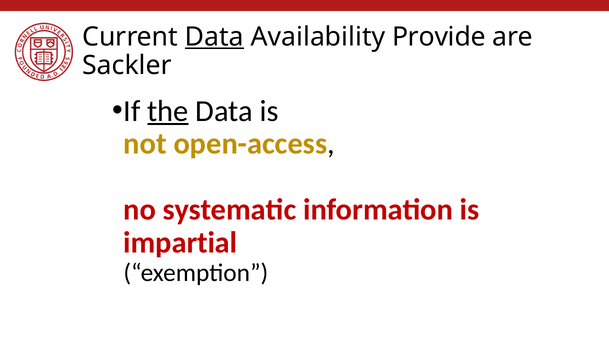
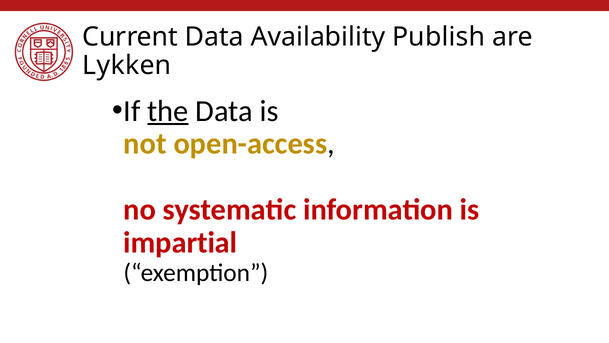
Data at (214, 37) underline: present -> none
Provide: Provide -> Publish
Sackler: Sackler -> Lykken
